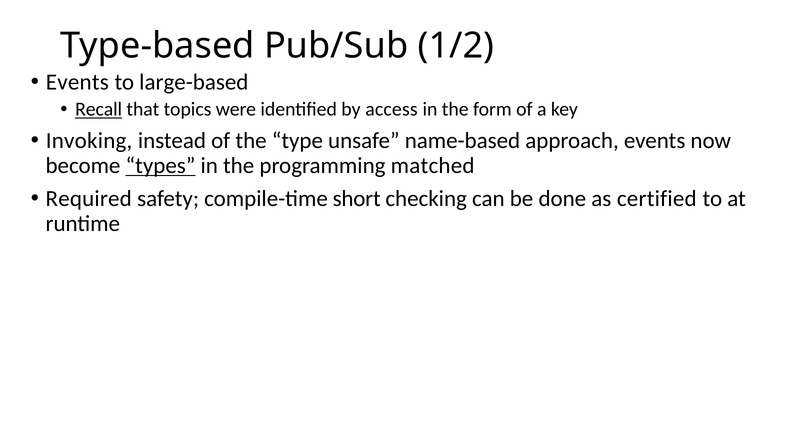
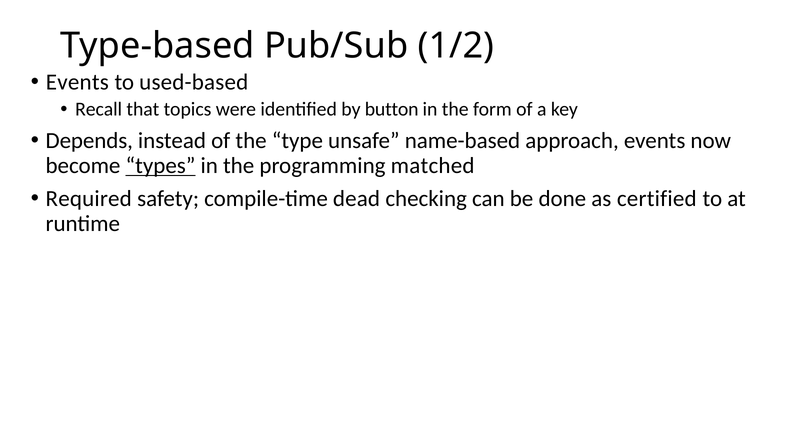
large-based: large-based -> used-based
Recall underline: present -> none
access: access -> button
Invoking: Invoking -> Depends
short: short -> dead
